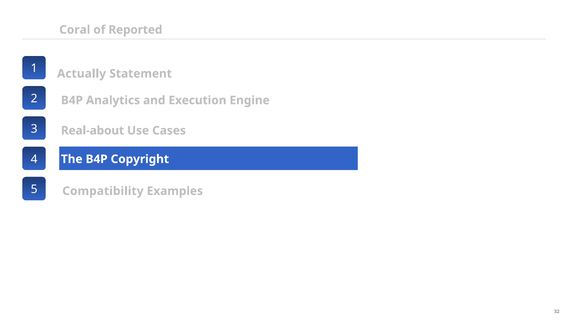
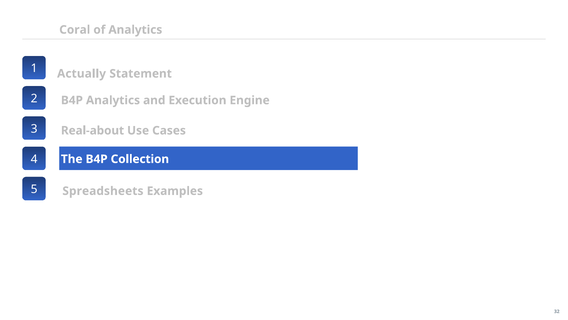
of Reported: Reported -> Analytics
Copyright: Copyright -> Collection
Compatibility: Compatibility -> Spreadsheets
